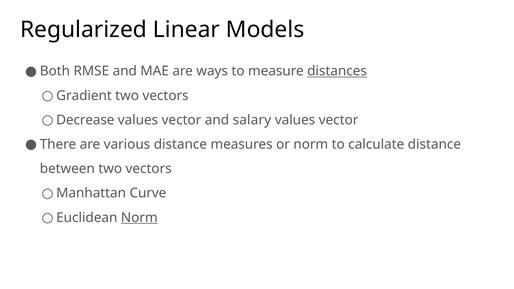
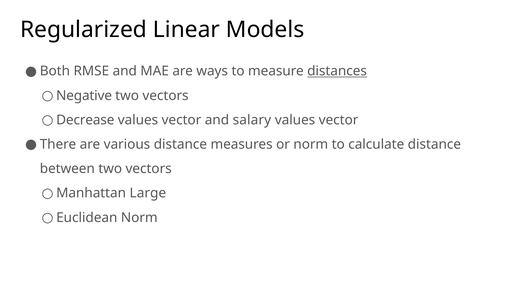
Gradient: Gradient -> Negative
Curve: Curve -> Large
Norm at (139, 218) underline: present -> none
